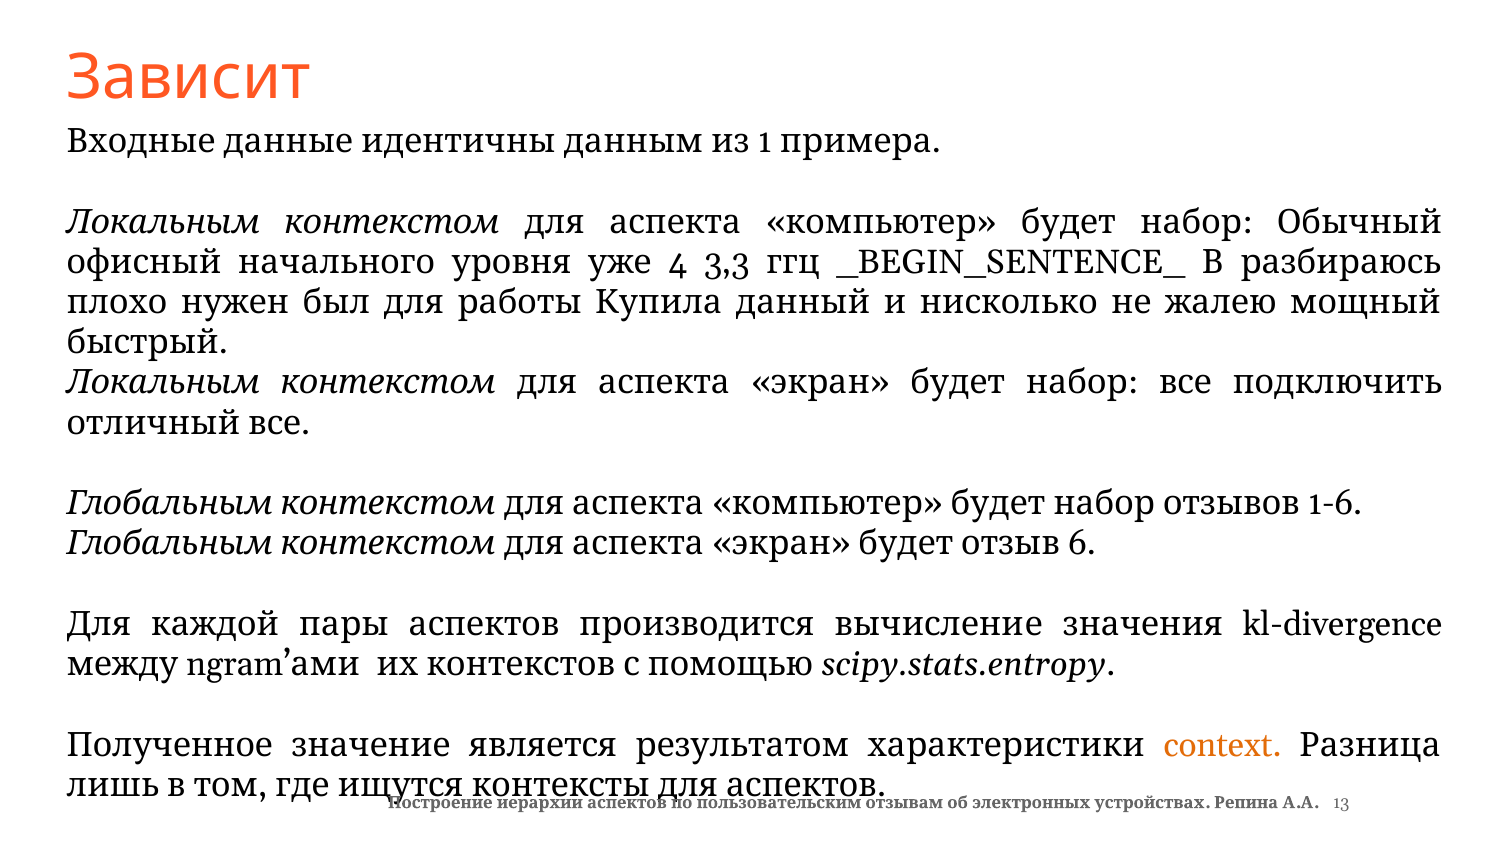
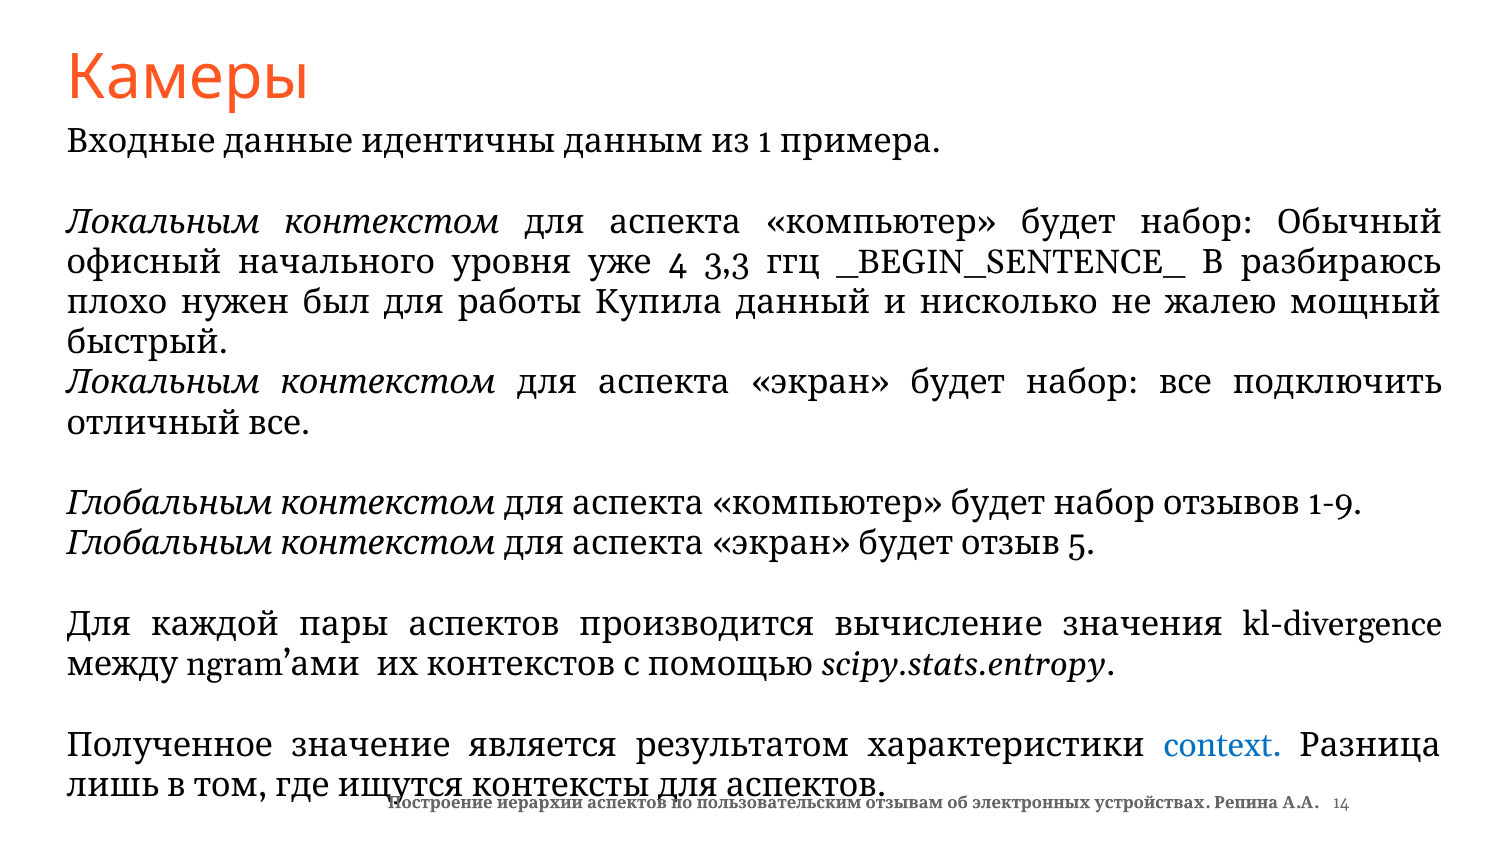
Зависит: Зависит -> Камеры
1-6: 1-6 -> 1-9
6: 6 -> 5
context colour: orange -> blue
13: 13 -> 14
